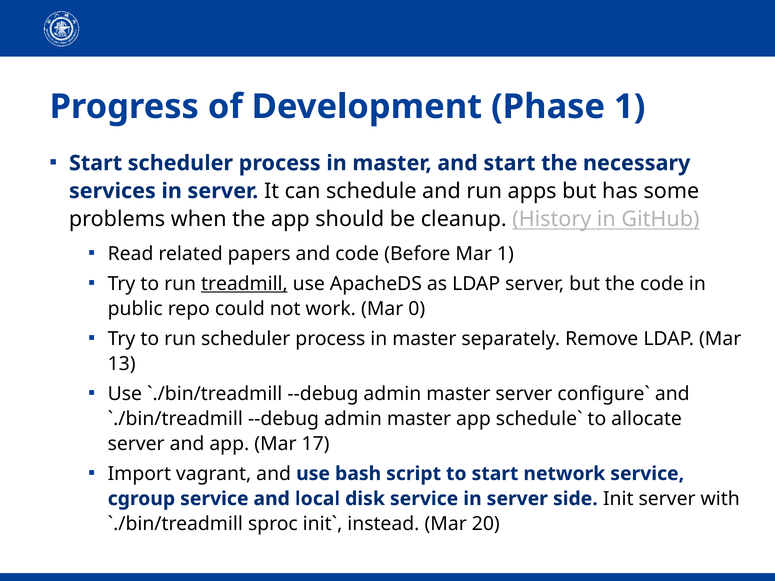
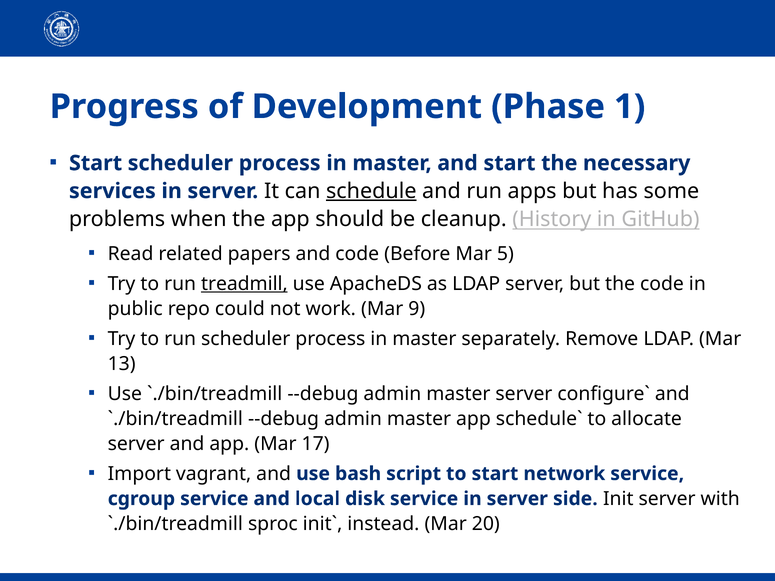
schedule underline: none -> present
Mar 1: 1 -> 5
0: 0 -> 9
